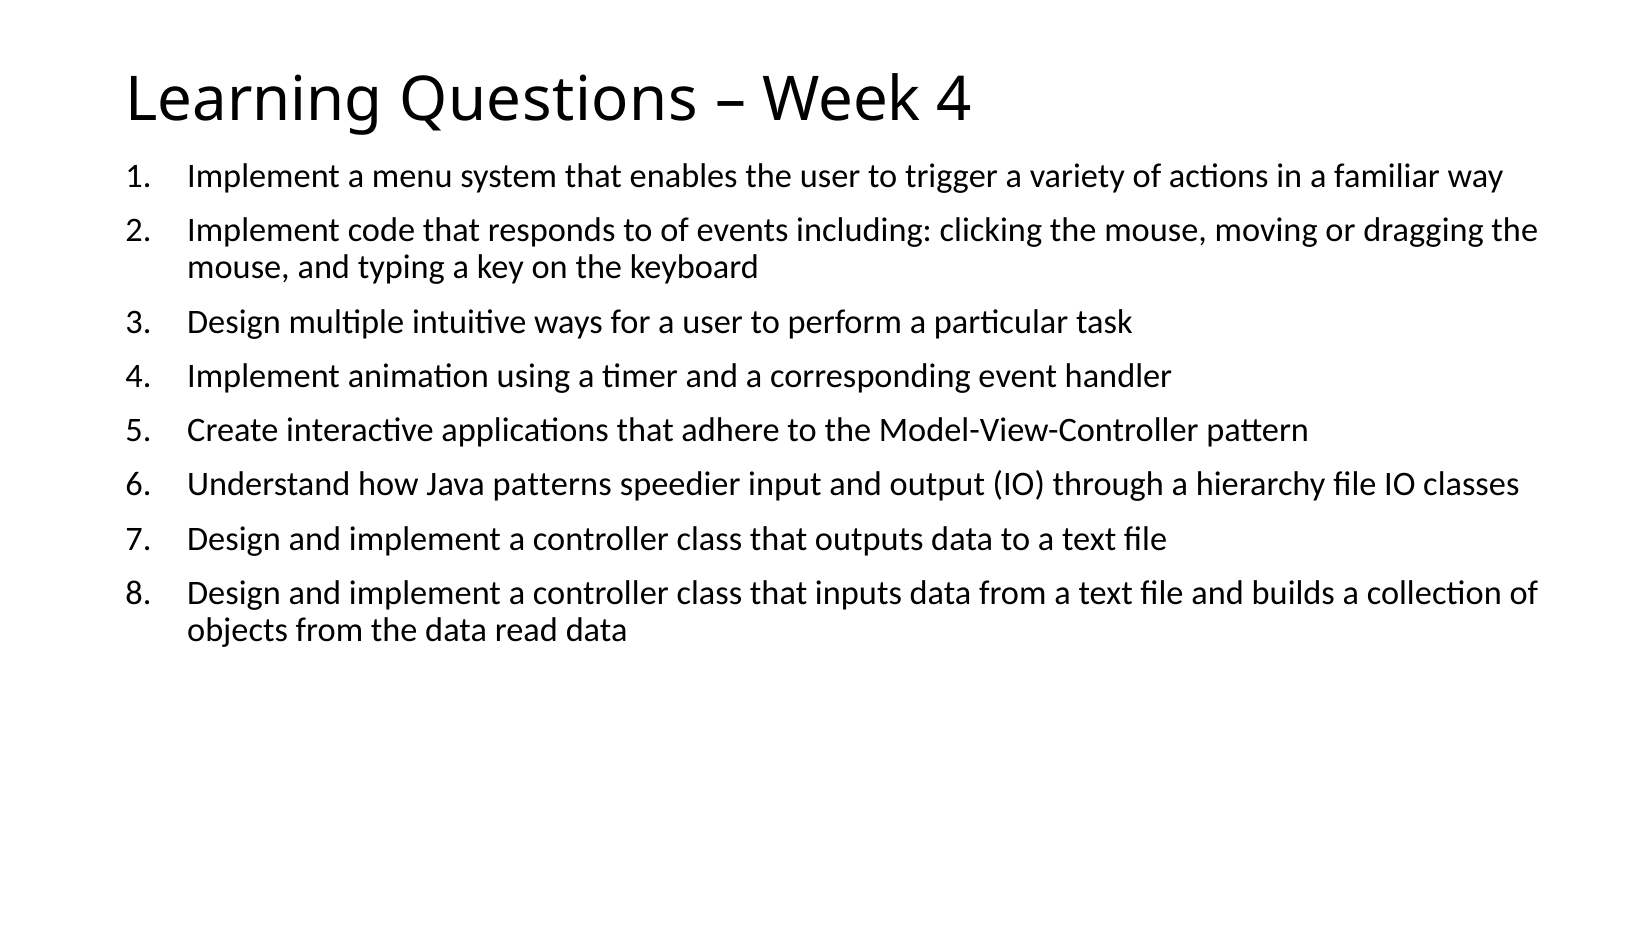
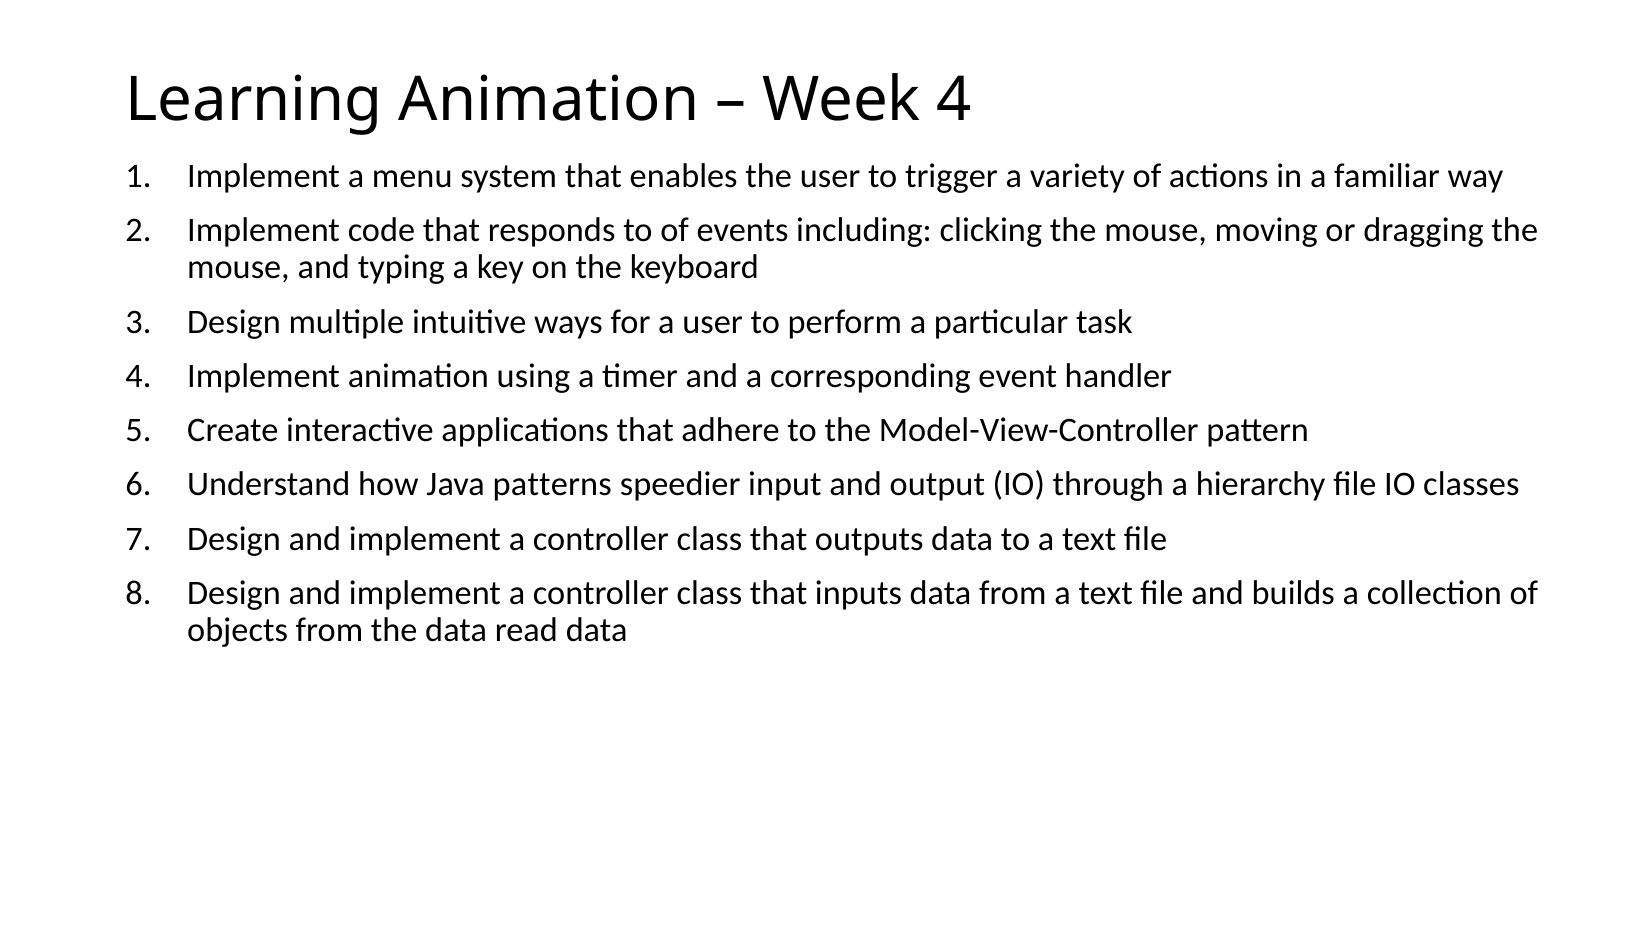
Learning Questions: Questions -> Animation
